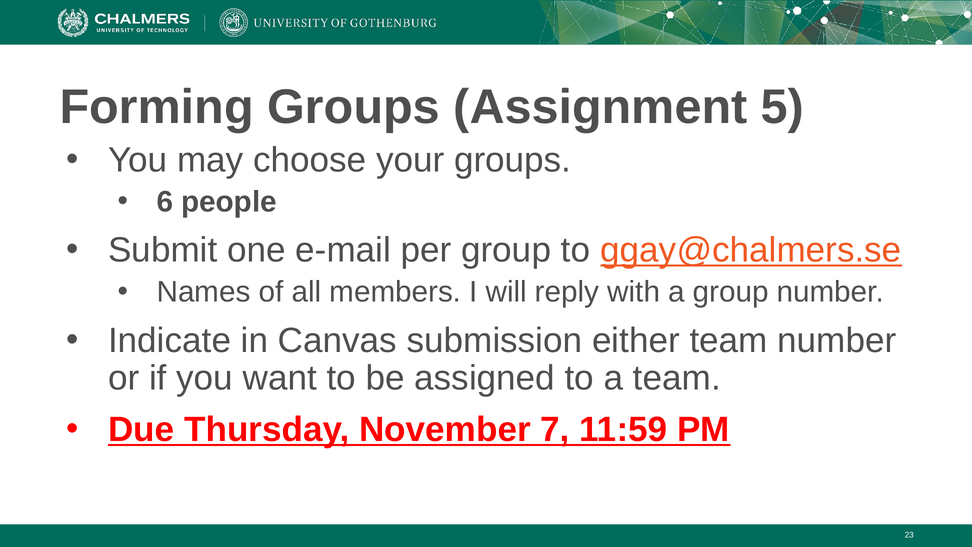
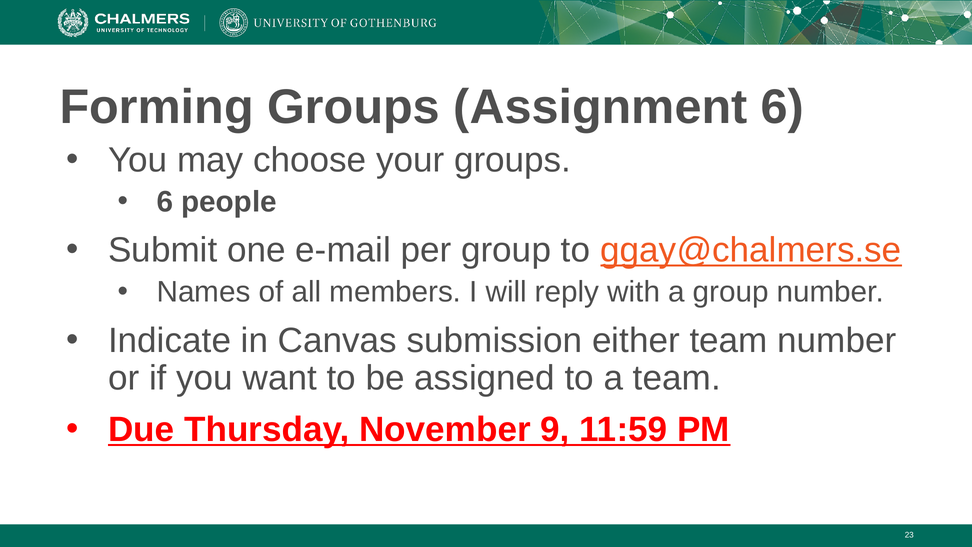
Assignment 5: 5 -> 6
7: 7 -> 9
